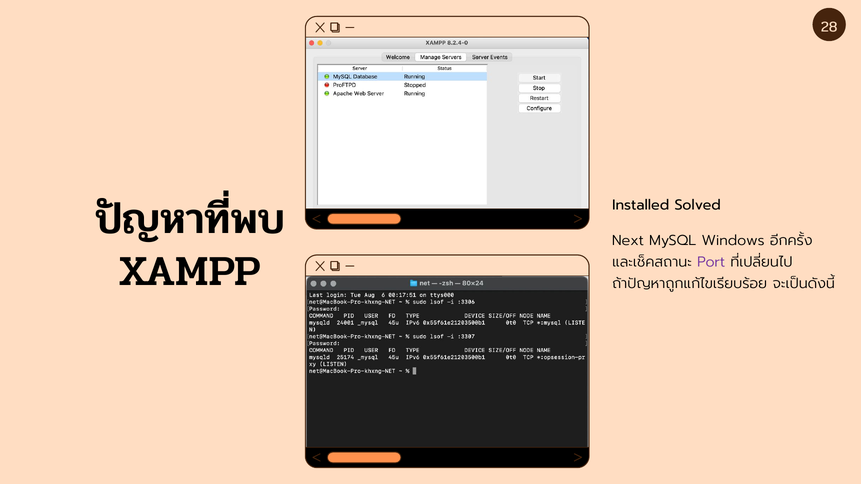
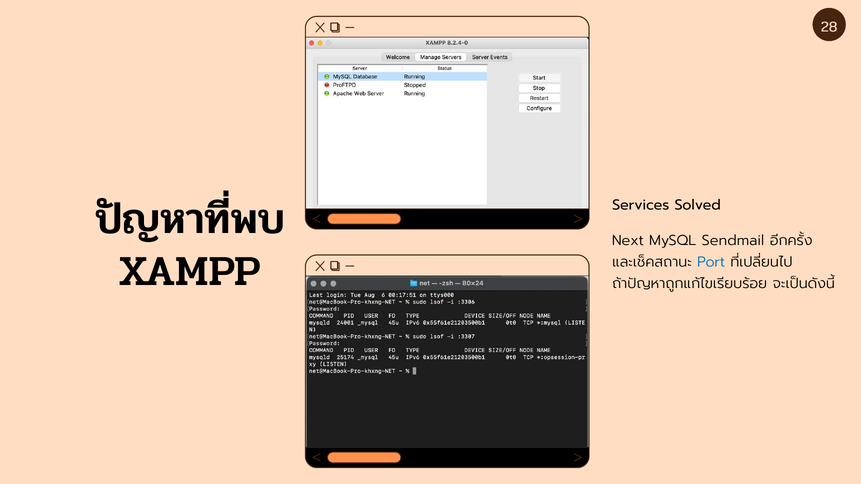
Installed: Installed -> Services
Windows: Windows -> Sendmail
Port colour: purple -> blue
